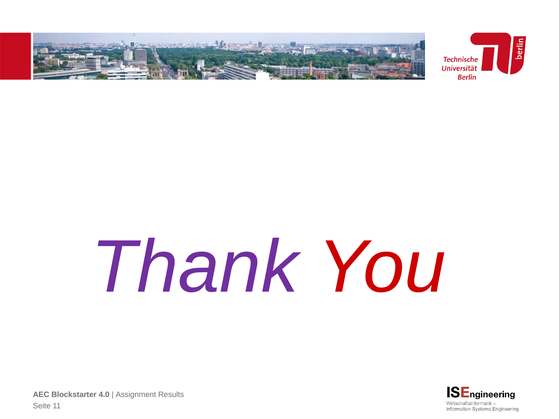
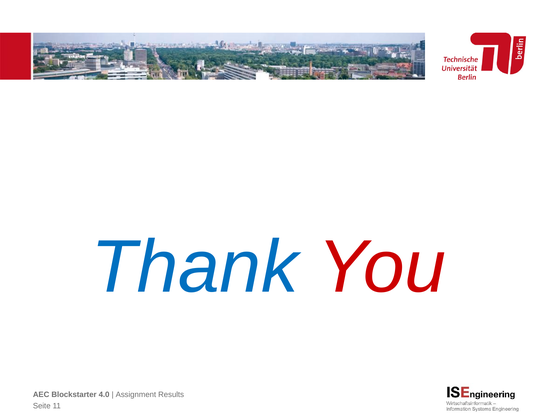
Thank colour: purple -> blue
